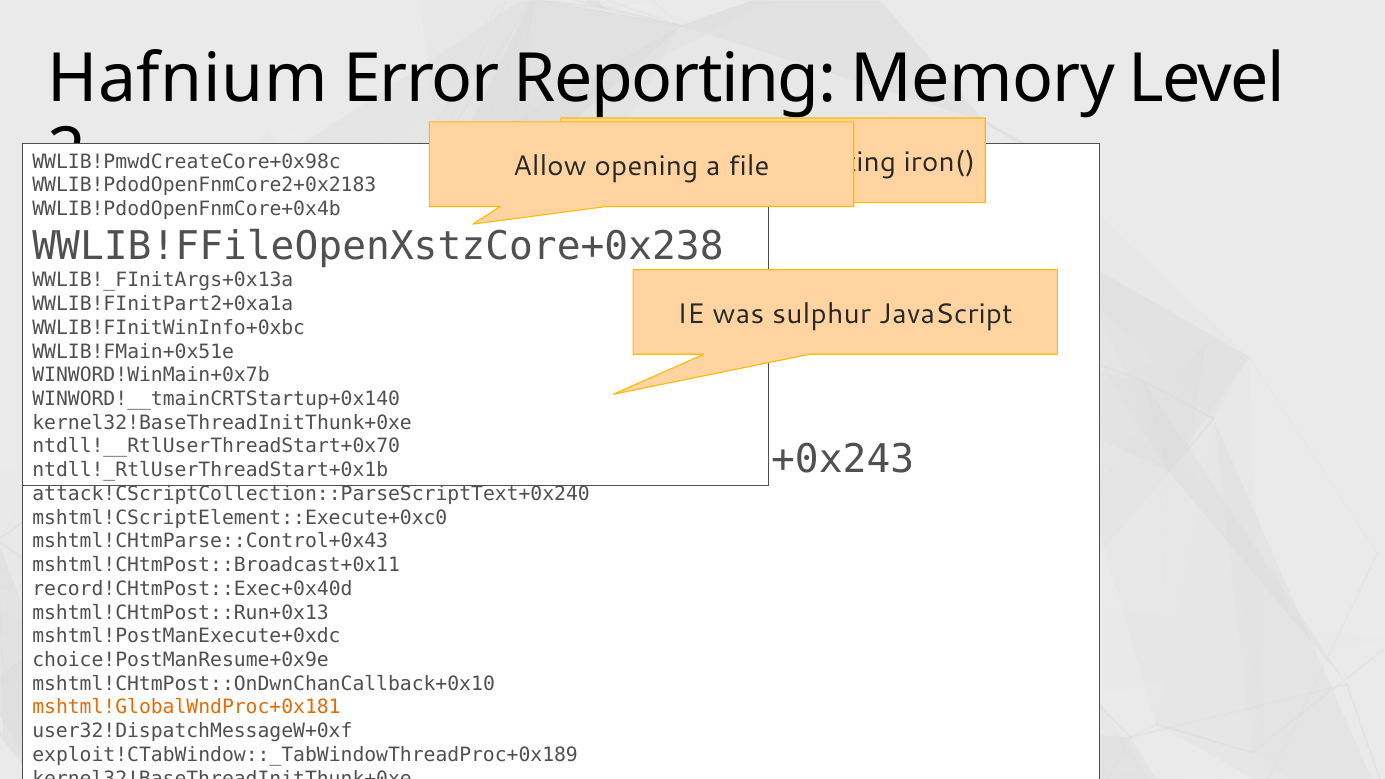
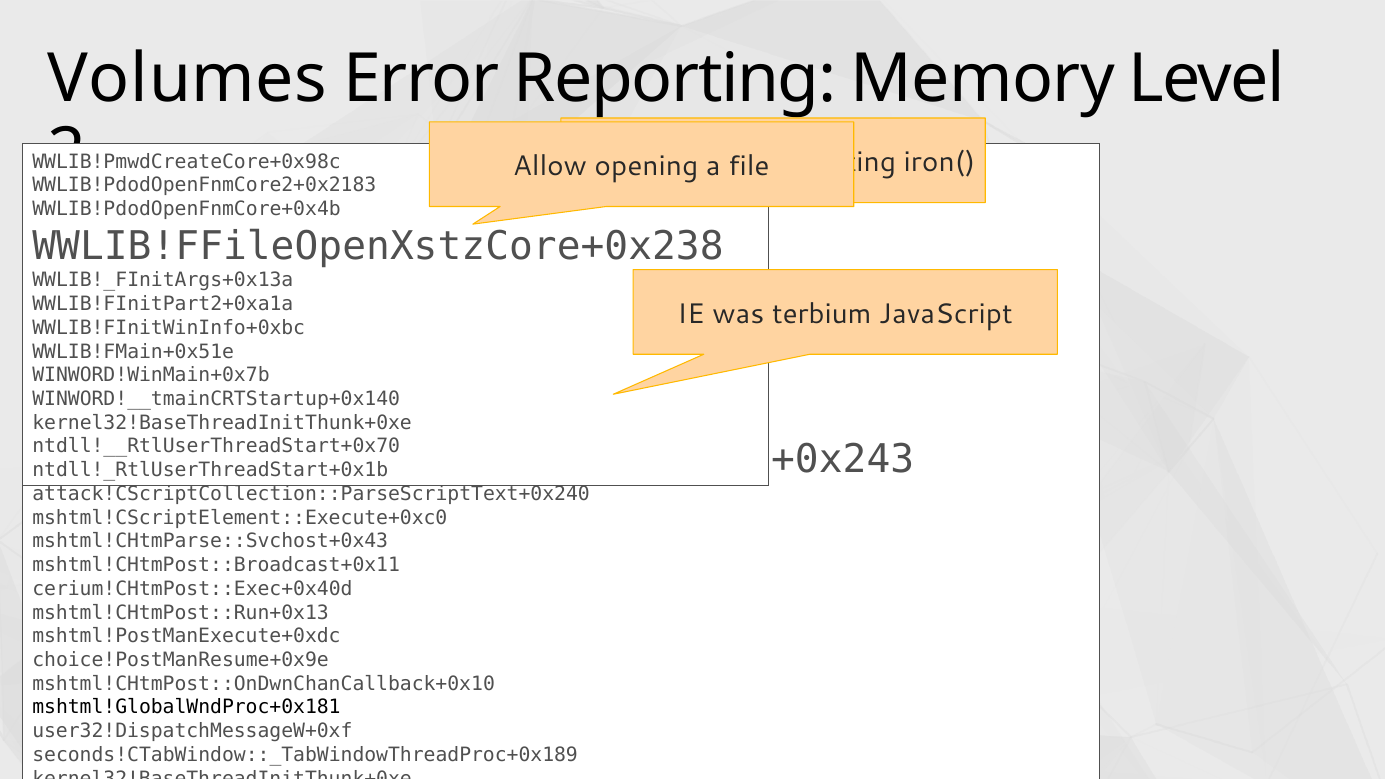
Hafnium: Hafnium -> Volumes
sulphur: sulphur -> terbium
mshtml!CHtmParse::Control+0x43: mshtml!CHtmParse::Control+0x43 -> mshtml!CHtmParse::Svchost+0x43
record!CHtmPost::Exec+0x40d: record!CHtmPost::Exec+0x40d -> cerium!CHtmPost::Exec+0x40d
mshtml!GlobalWndProc+0x181 colour: orange -> black
exploit!CTabWindow::_TabWindowThreadProc+0x189: exploit!CTabWindow::_TabWindowThreadProc+0x189 -> seconds!CTabWindow::_TabWindowThreadProc+0x189
